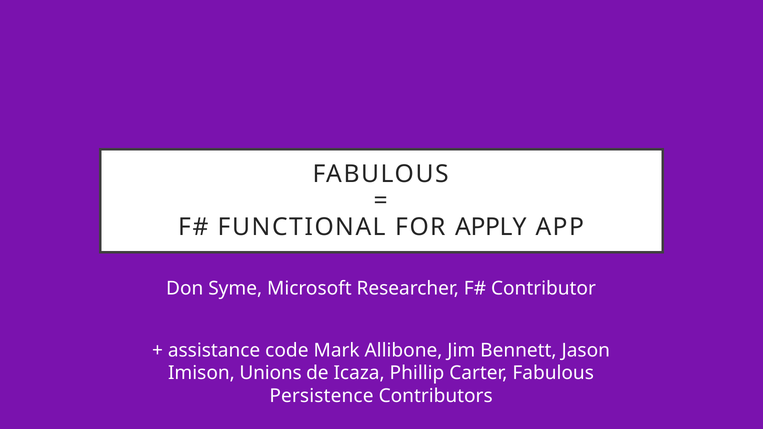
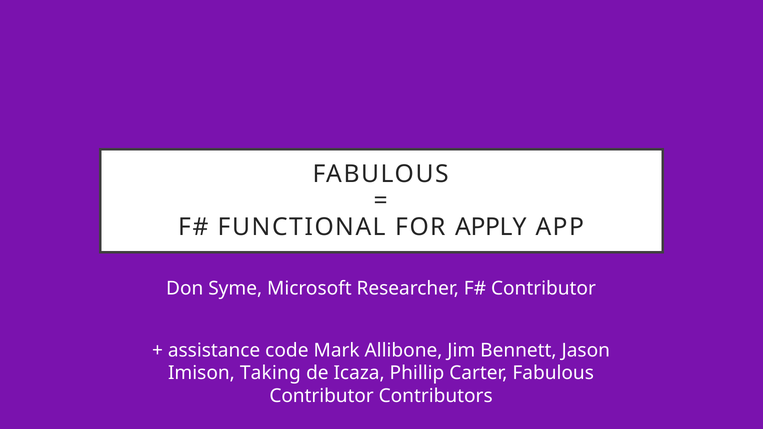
Unions: Unions -> Taking
Persistence at (321, 396): Persistence -> Contributor
